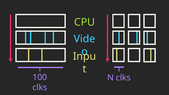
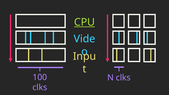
CPU underline: none -> present
